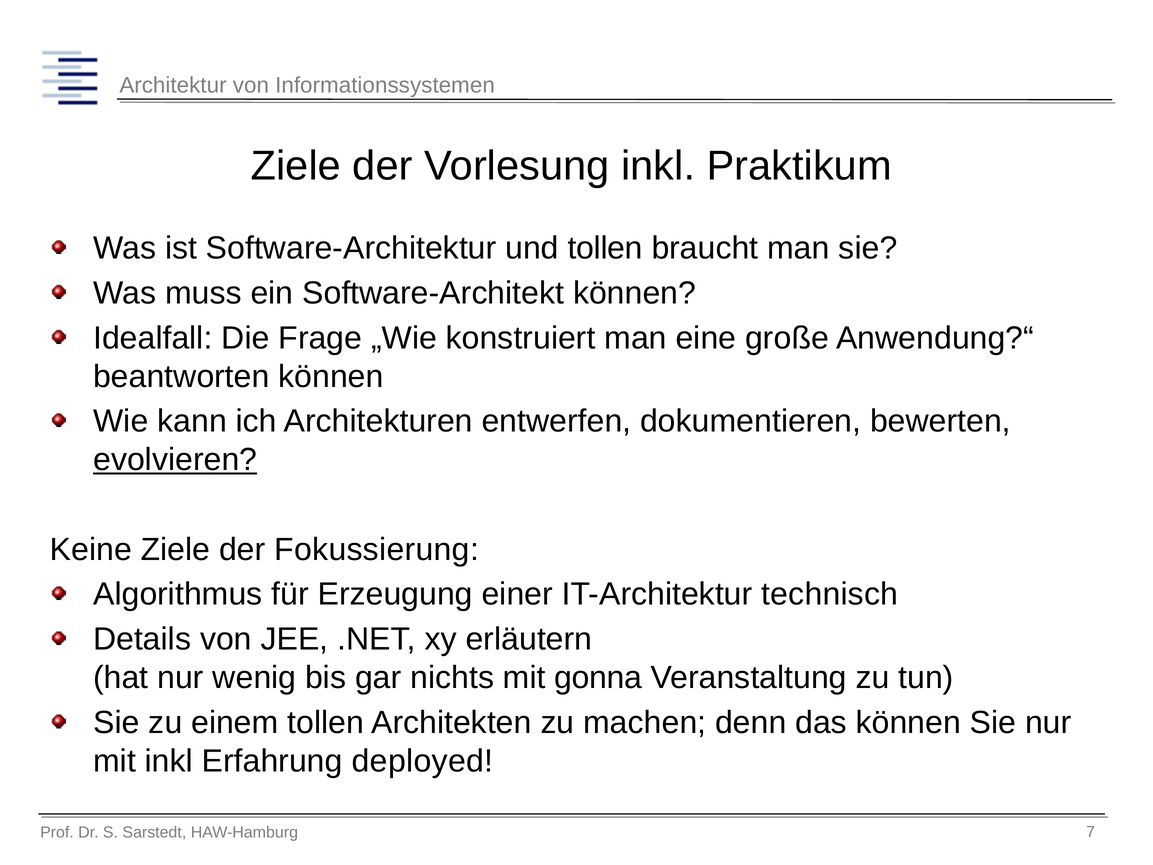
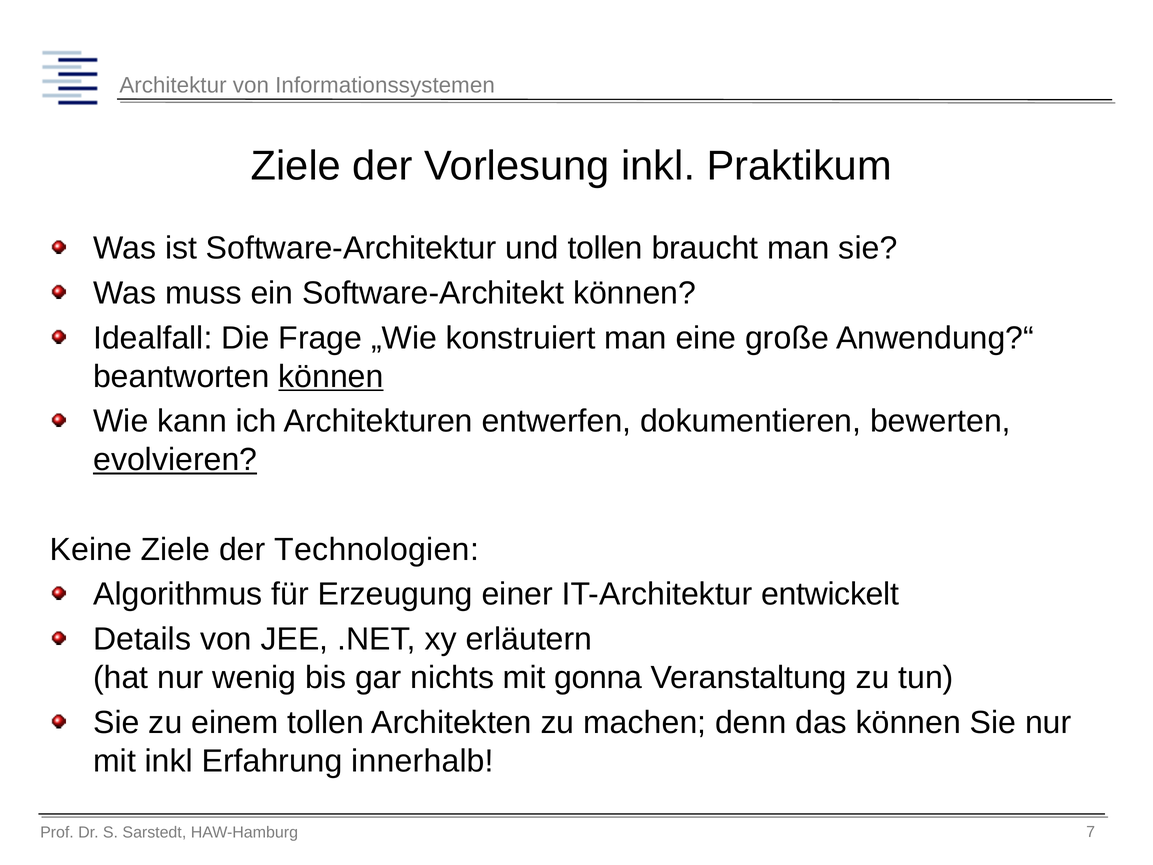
können at (331, 376) underline: none -> present
Fokussierung: Fokussierung -> Technologien
technisch: technisch -> entwickelt
deployed: deployed -> innerhalb
